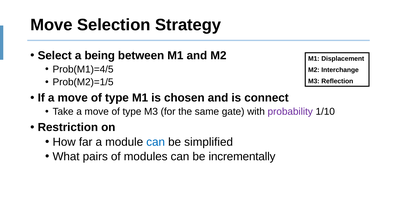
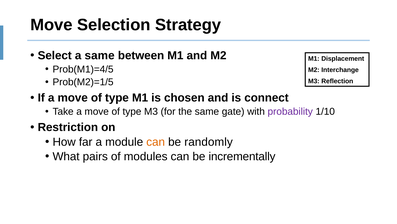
a being: being -> same
can at (156, 142) colour: blue -> orange
simplified: simplified -> randomly
